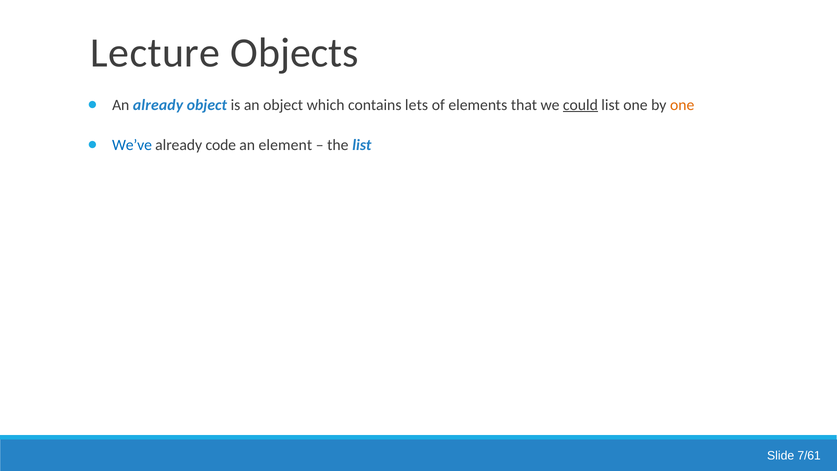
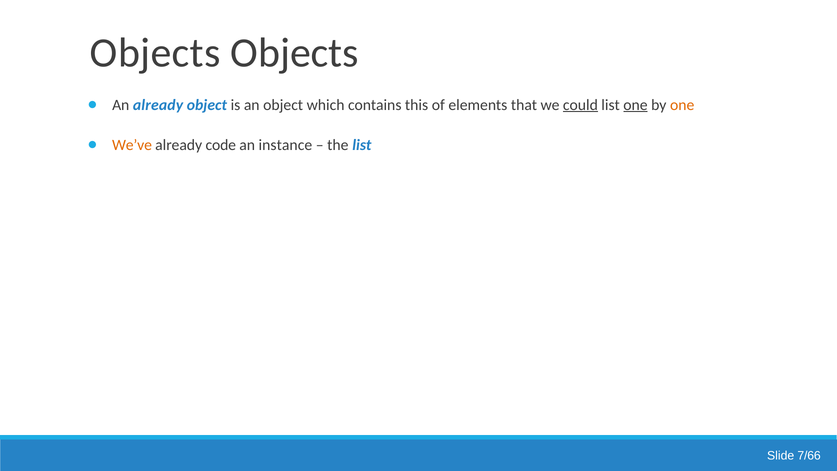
Lecture at (155, 53): Lecture -> Objects
lets: lets -> this
one at (635, 105) underline: none -> present
We’ve colour: blue -> orange
element: element -> instance
7/61: 7/61 -> 7/66
